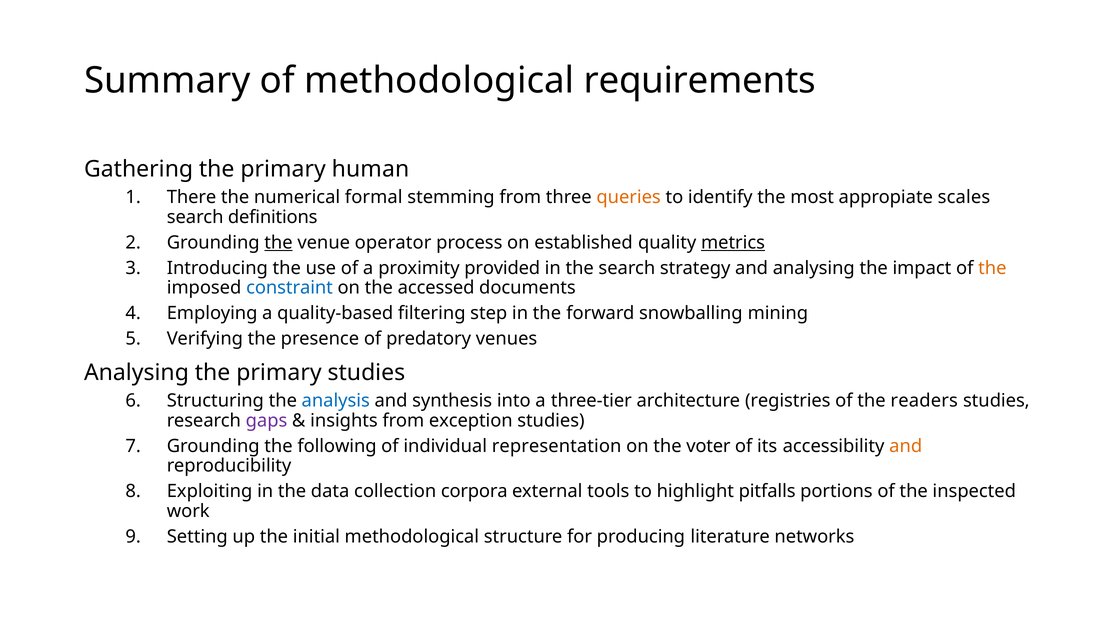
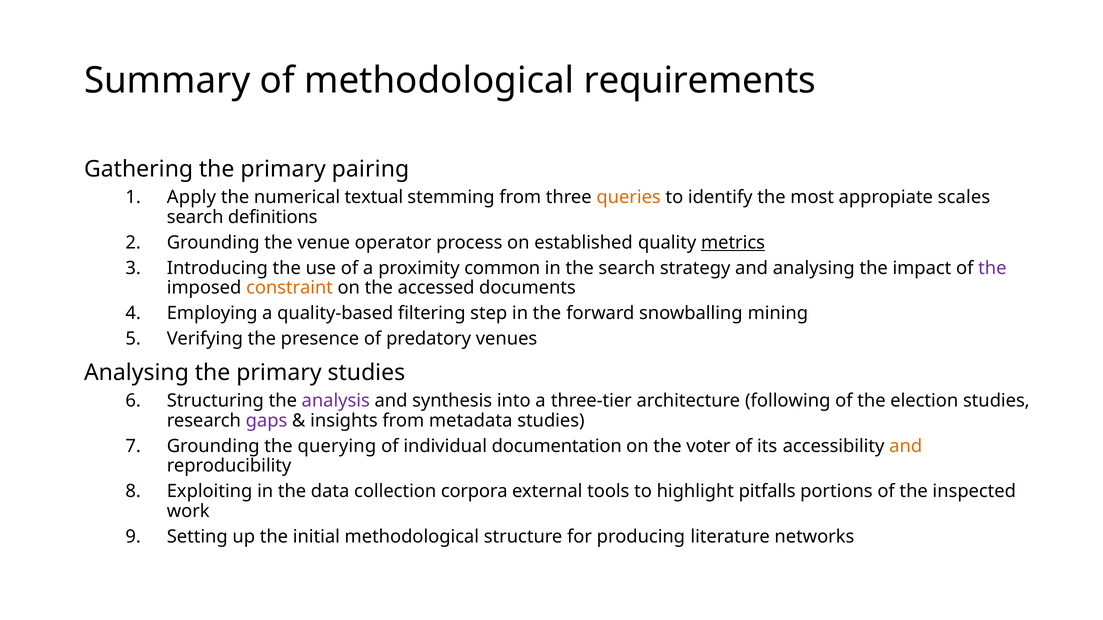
human: human -> pairing
There: There -> Apply
formal: formal -> textual
the at (279, 243) underline: present -> none
provided: provided -> common
the at (992, 268) colour: orange -> purple
constraint colour: blue -> orange
analysis colour: blue -> purple
registries: registries -> following
readers: readers -> election
exception: exception -> metadata
following: following -> querying
representation: representation -> documentation
